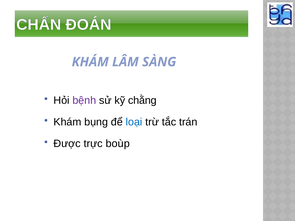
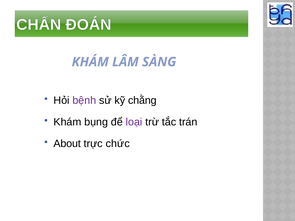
loại colour: blue -> purple
Được: Được -> About
boùp: boùp -> chức
